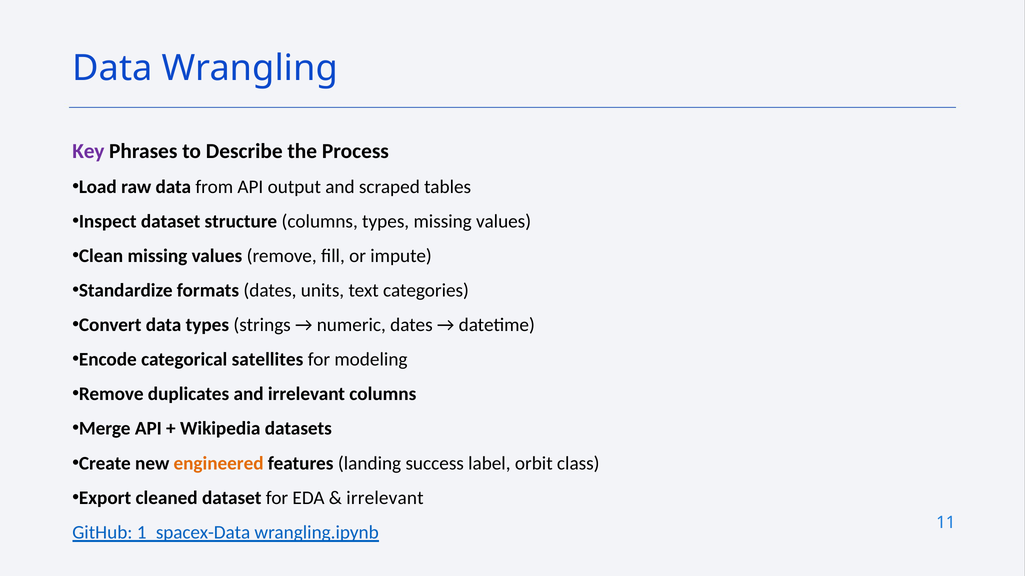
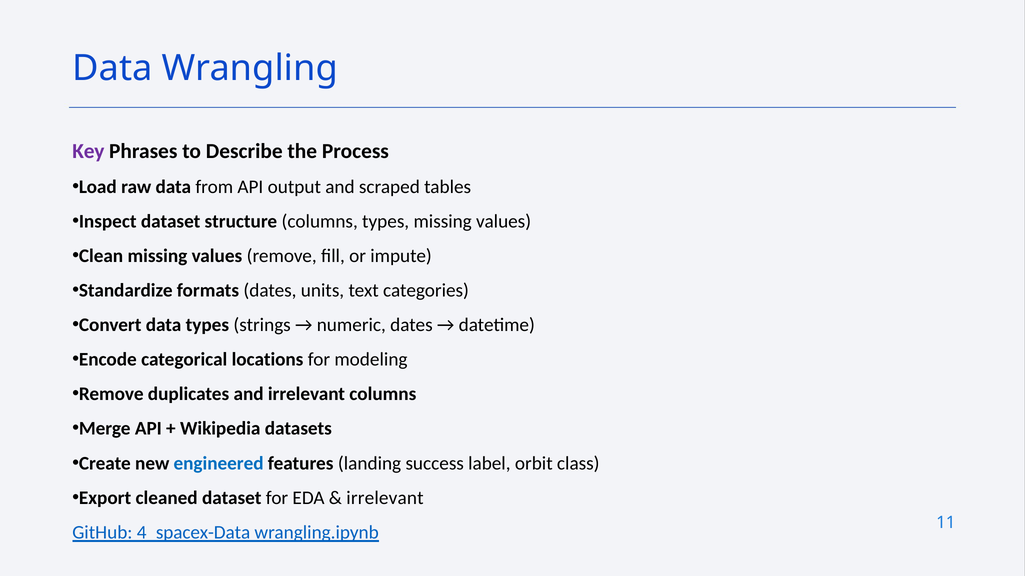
satellites: satellites -> locations
engineered colour: orange -> blue
1_spacex-Data: 1_spacex-Data -> 4_spacex-Data
